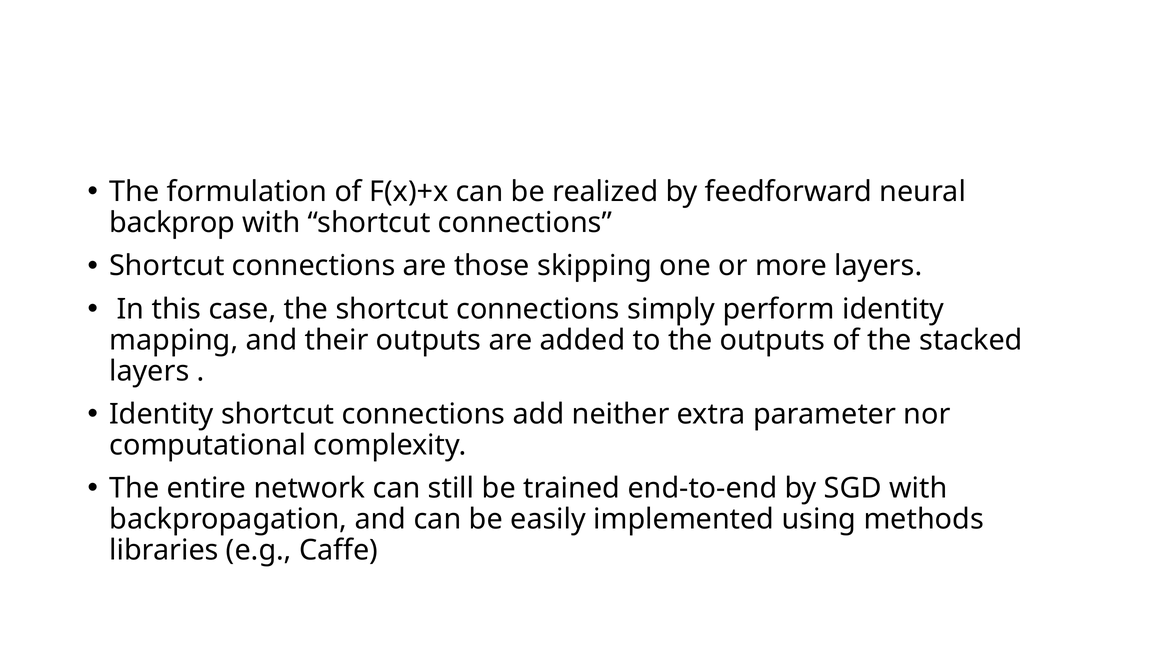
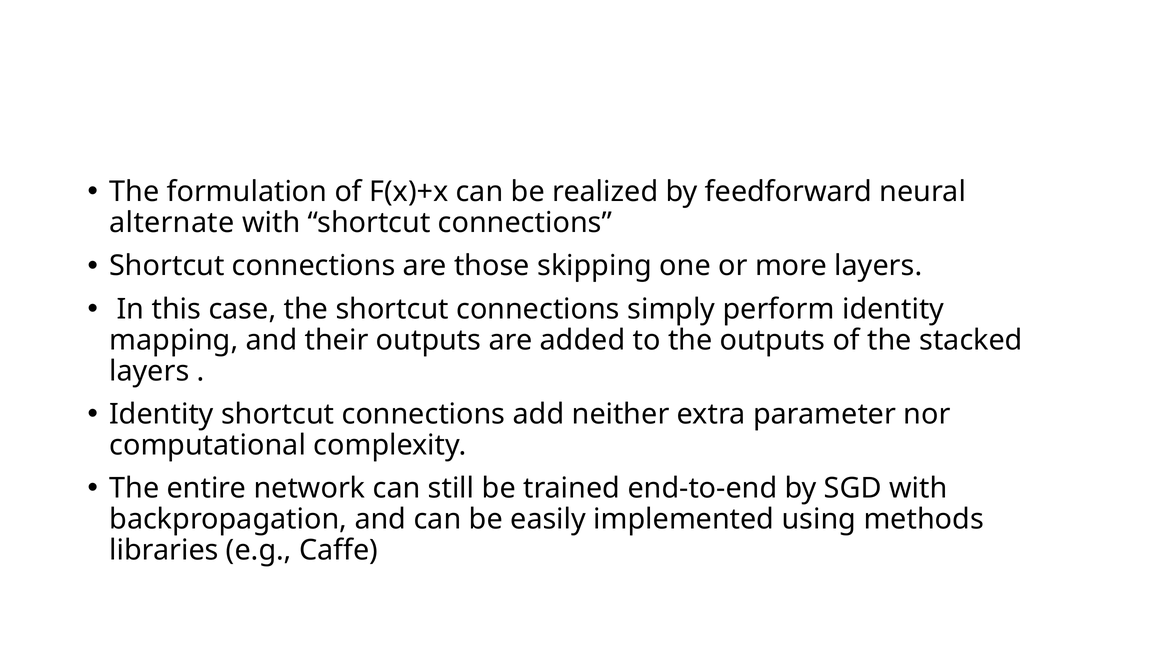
backprop: backprop -> alternate
